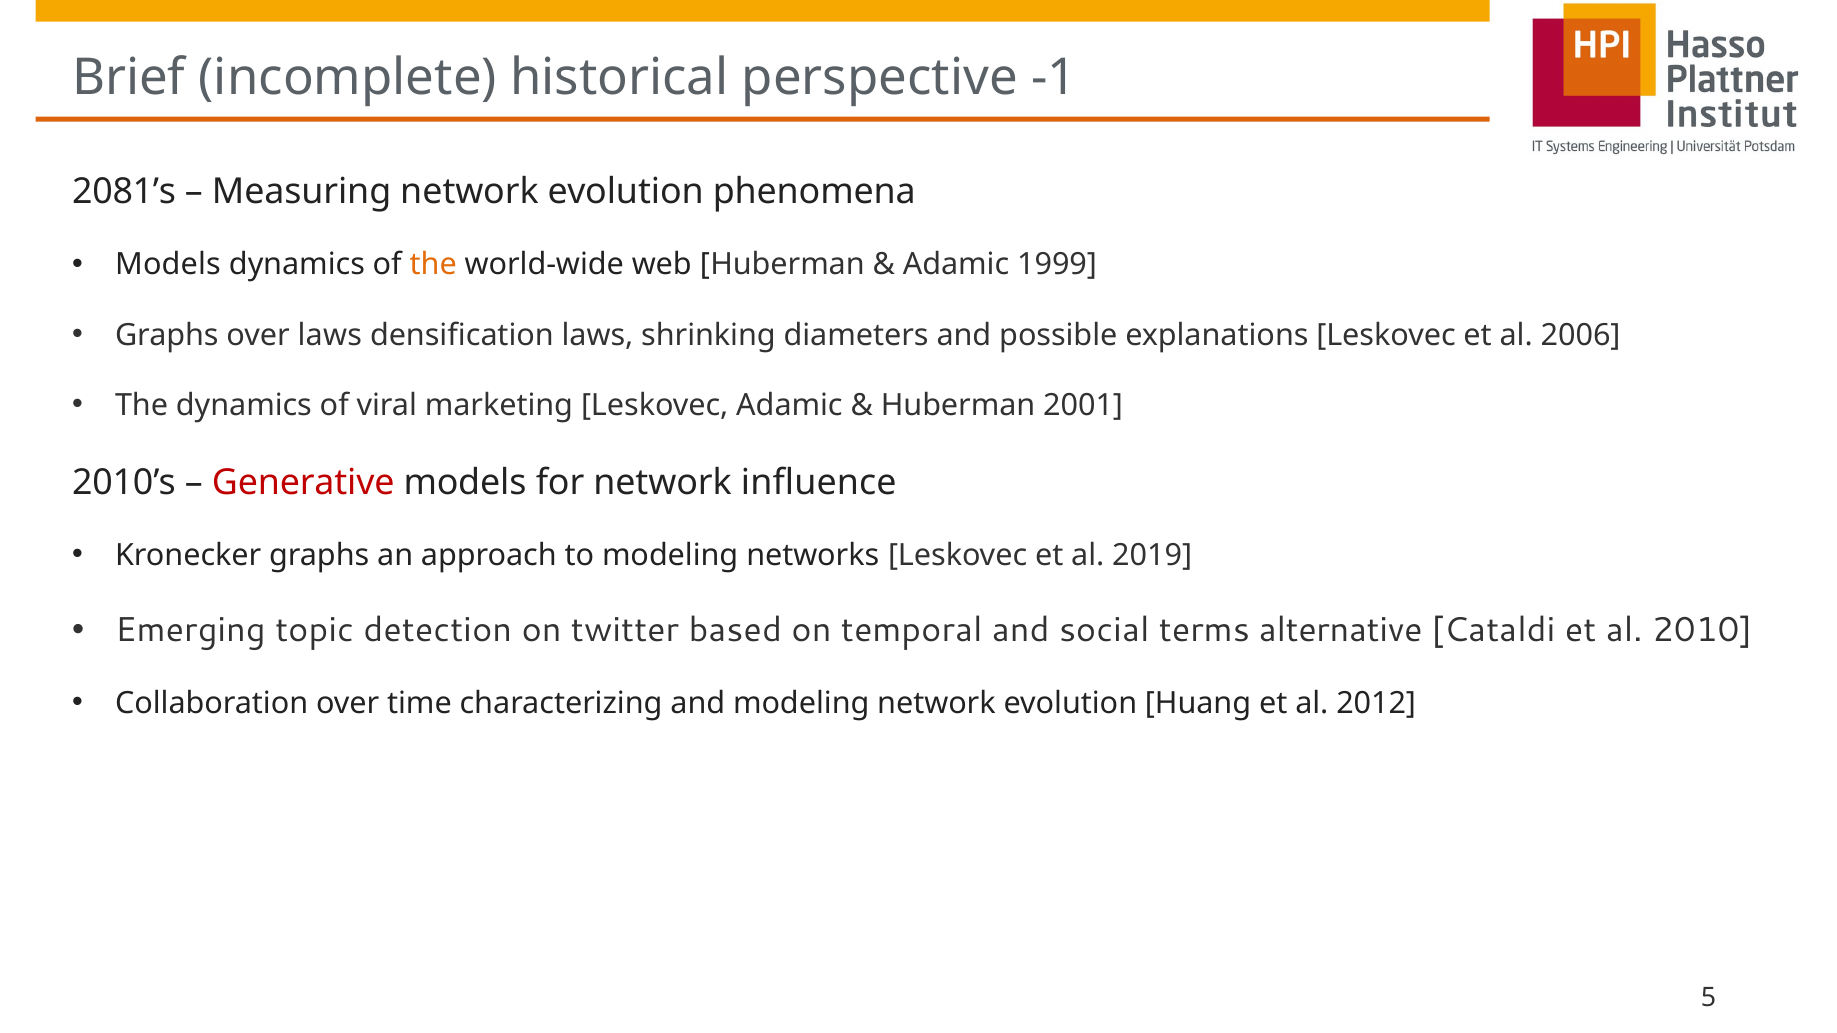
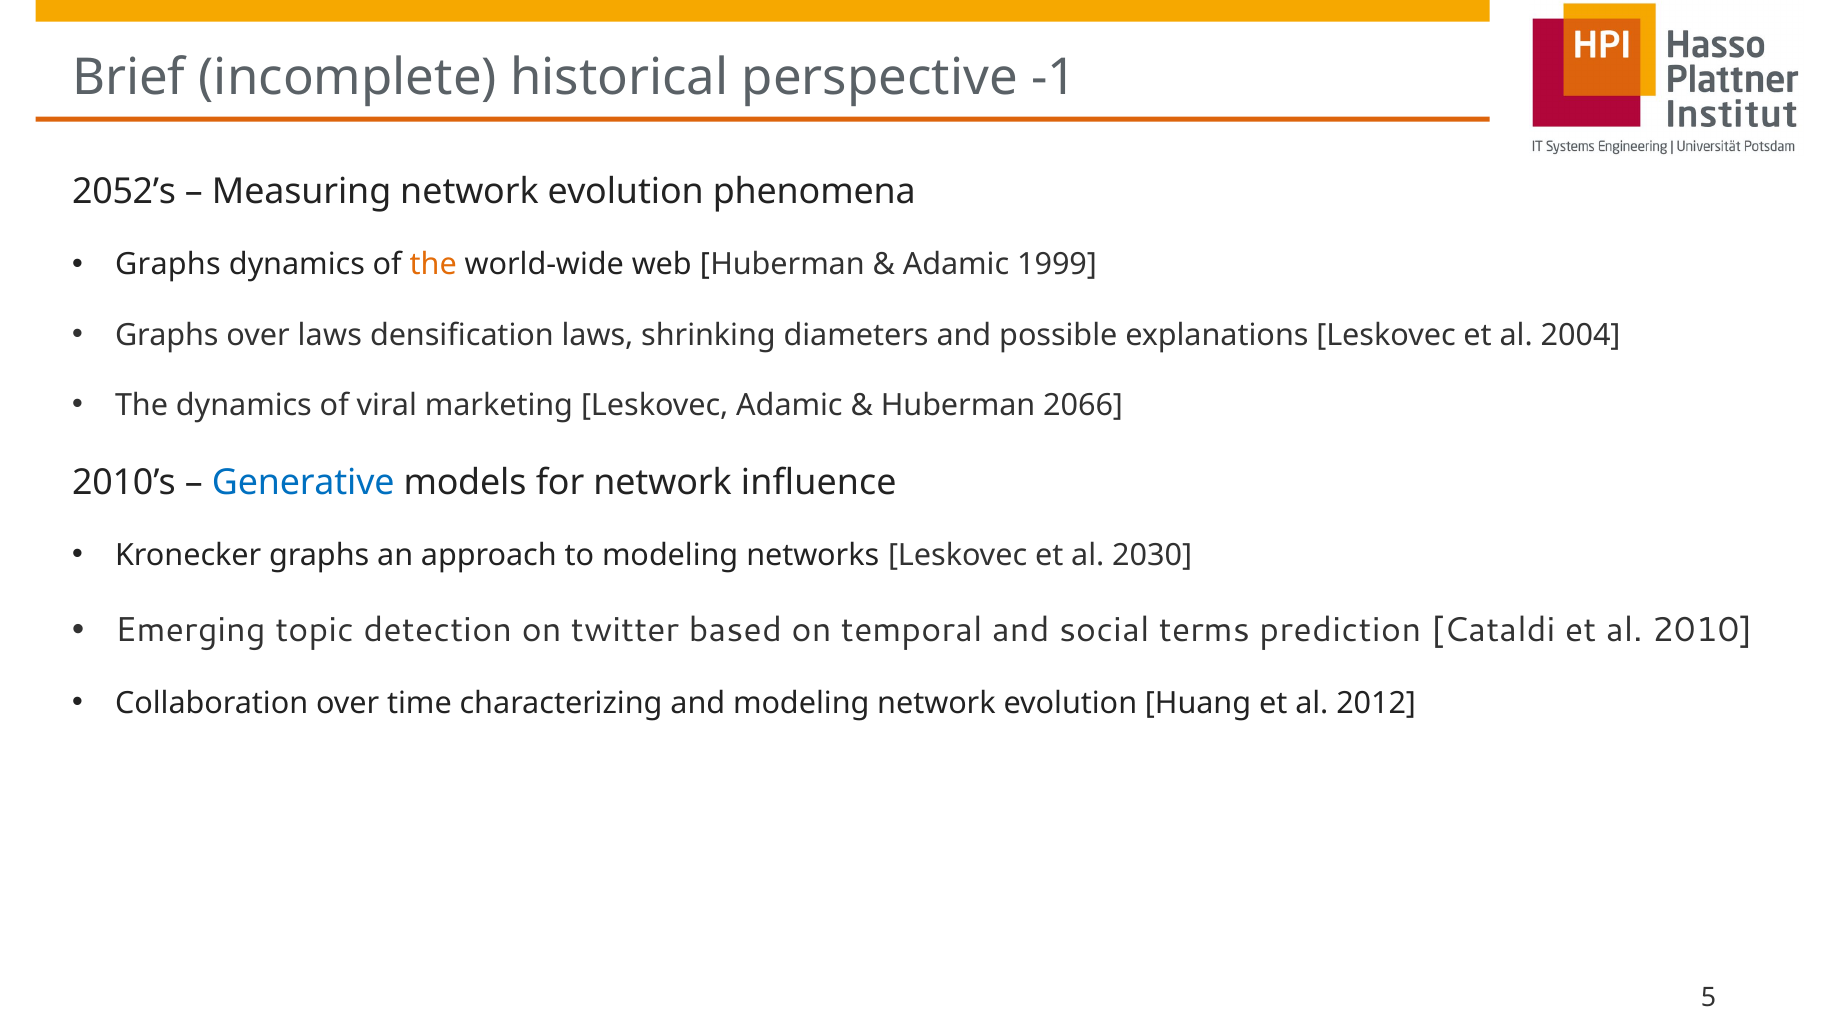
2081’s: 2081’s -> 2052’s
Models at (168, 265): Models -> Graphs
2006: 2006 -> 2004
2001: 2001 -> 2066
Generative colour: red -> blue
2019: 2019 -> 2030
alternative: alternative -> prediction
